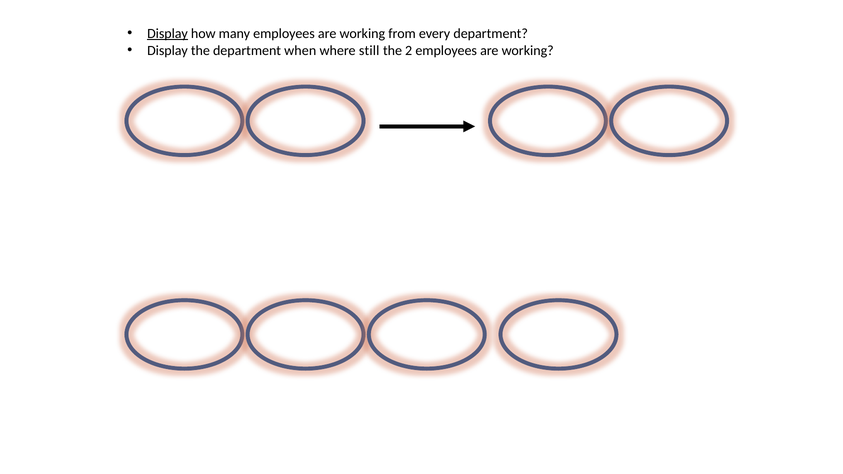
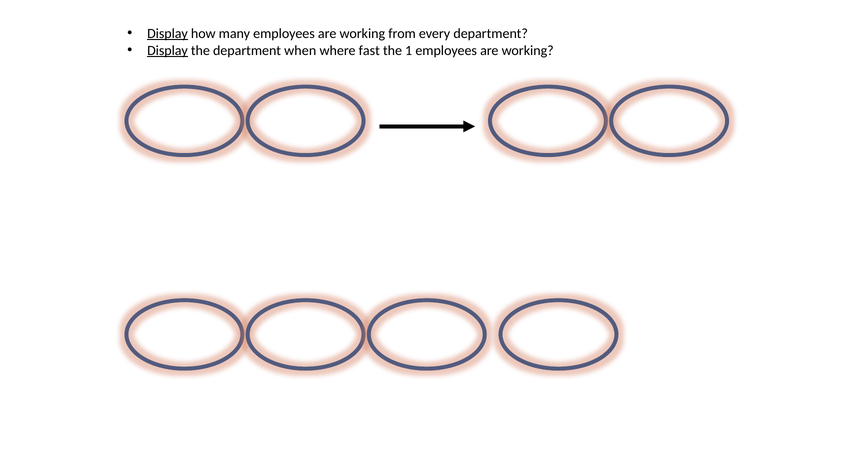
Display at (167, 50) underline: none -> present
still: still -> fast
2: 2 -> 1
